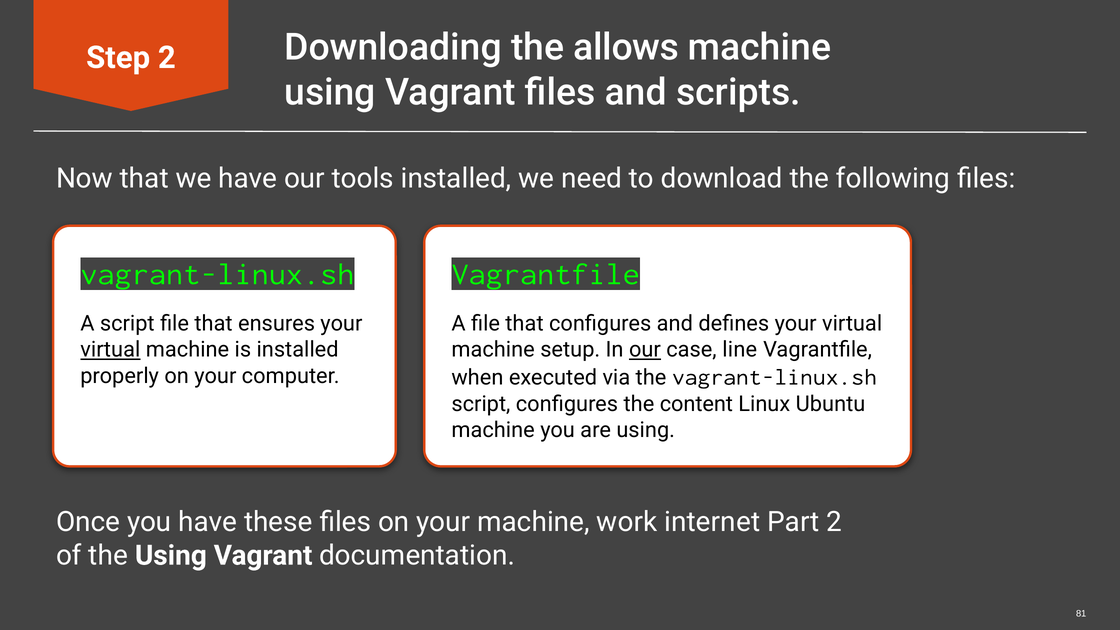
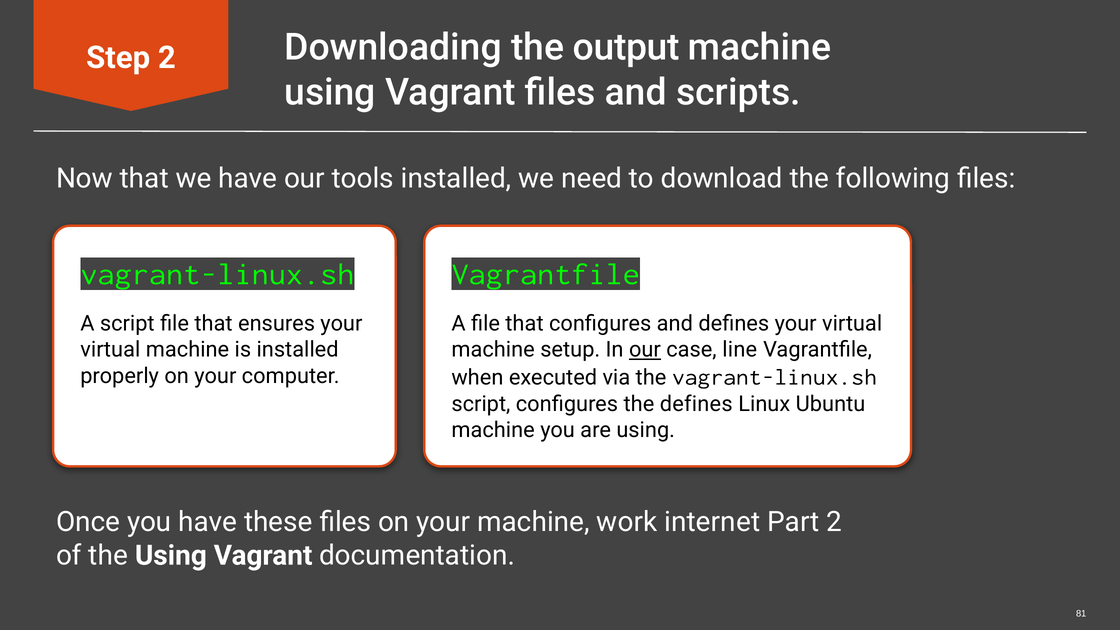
allows: allows -> output
virtual at (110, 350) underline: present -> none
the content: content -> defines
